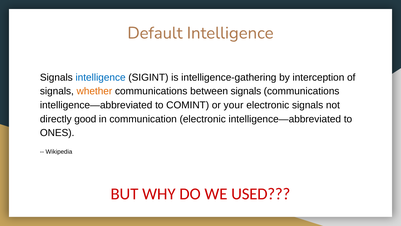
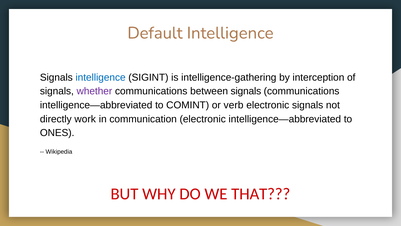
whether colour: orange -> purple
your: your -> verb
good: good -> work
USED: USED -> THAT
